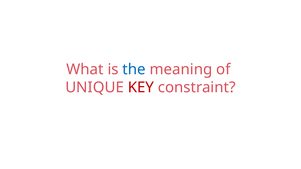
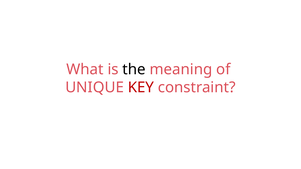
the colour: blue -> black
